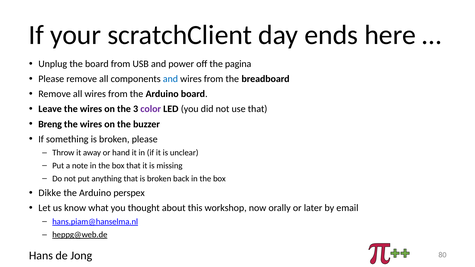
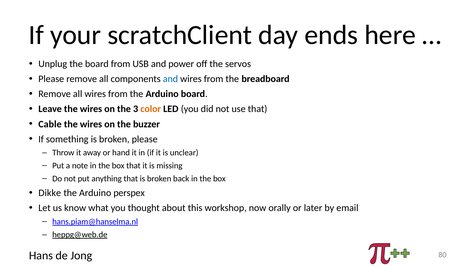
pagina: pagina -> servos
color colour: purple -> orange
Breng: Breng -> Cable
